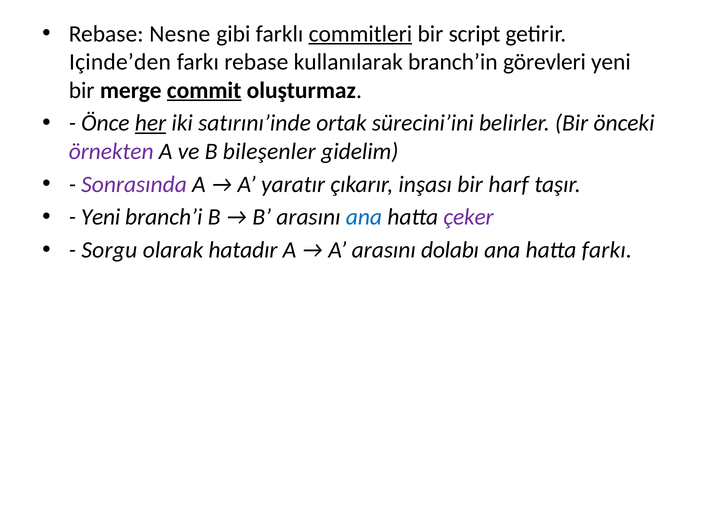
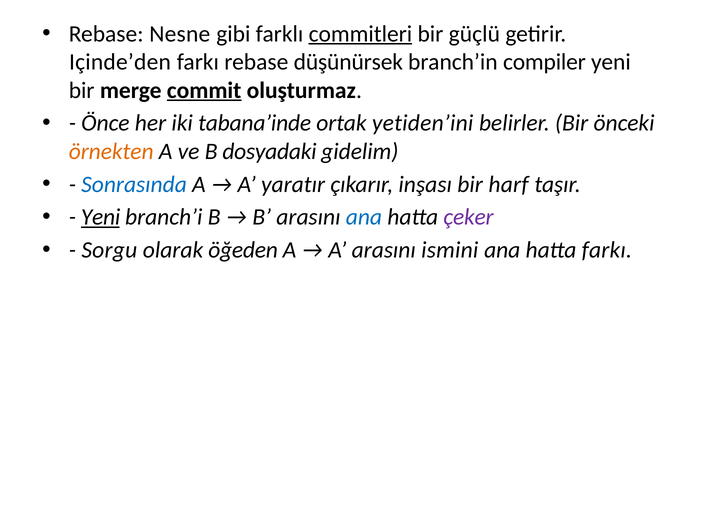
script: script -> güçlü
kullanılarak: kullanılarak -> düşünürsek
görevleri: görevleri -> compiler
her underline: present -> none
satırını’inde: satırını’inde -> tabana’inde
sürecini’ini: sürecini’ini -> yetiden’ini
örnekten colour: purple -> orange
bileşenler: bileşenler -> dosyadaki
Sonrasında colour: purple -> blue
Yeni at (101, 217) underline: none -> present
hatadır: hatadır -> öğeden
dolabı: dolabı -> ismini
